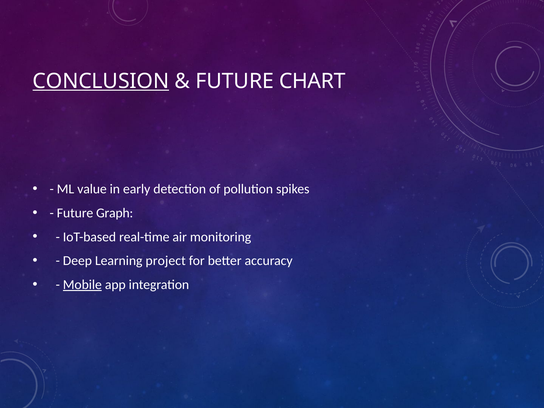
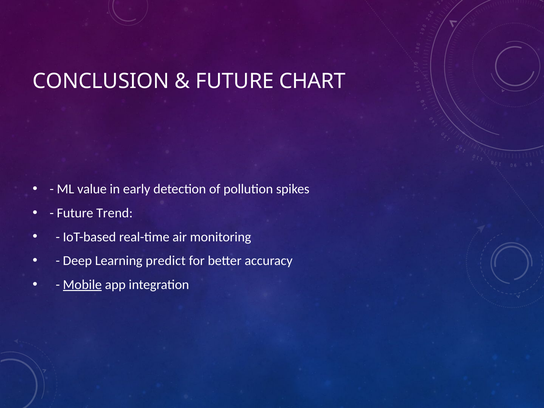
CONCLUSION underline: present -> none
Graph: Graph -> Trend
project: project -> predict
